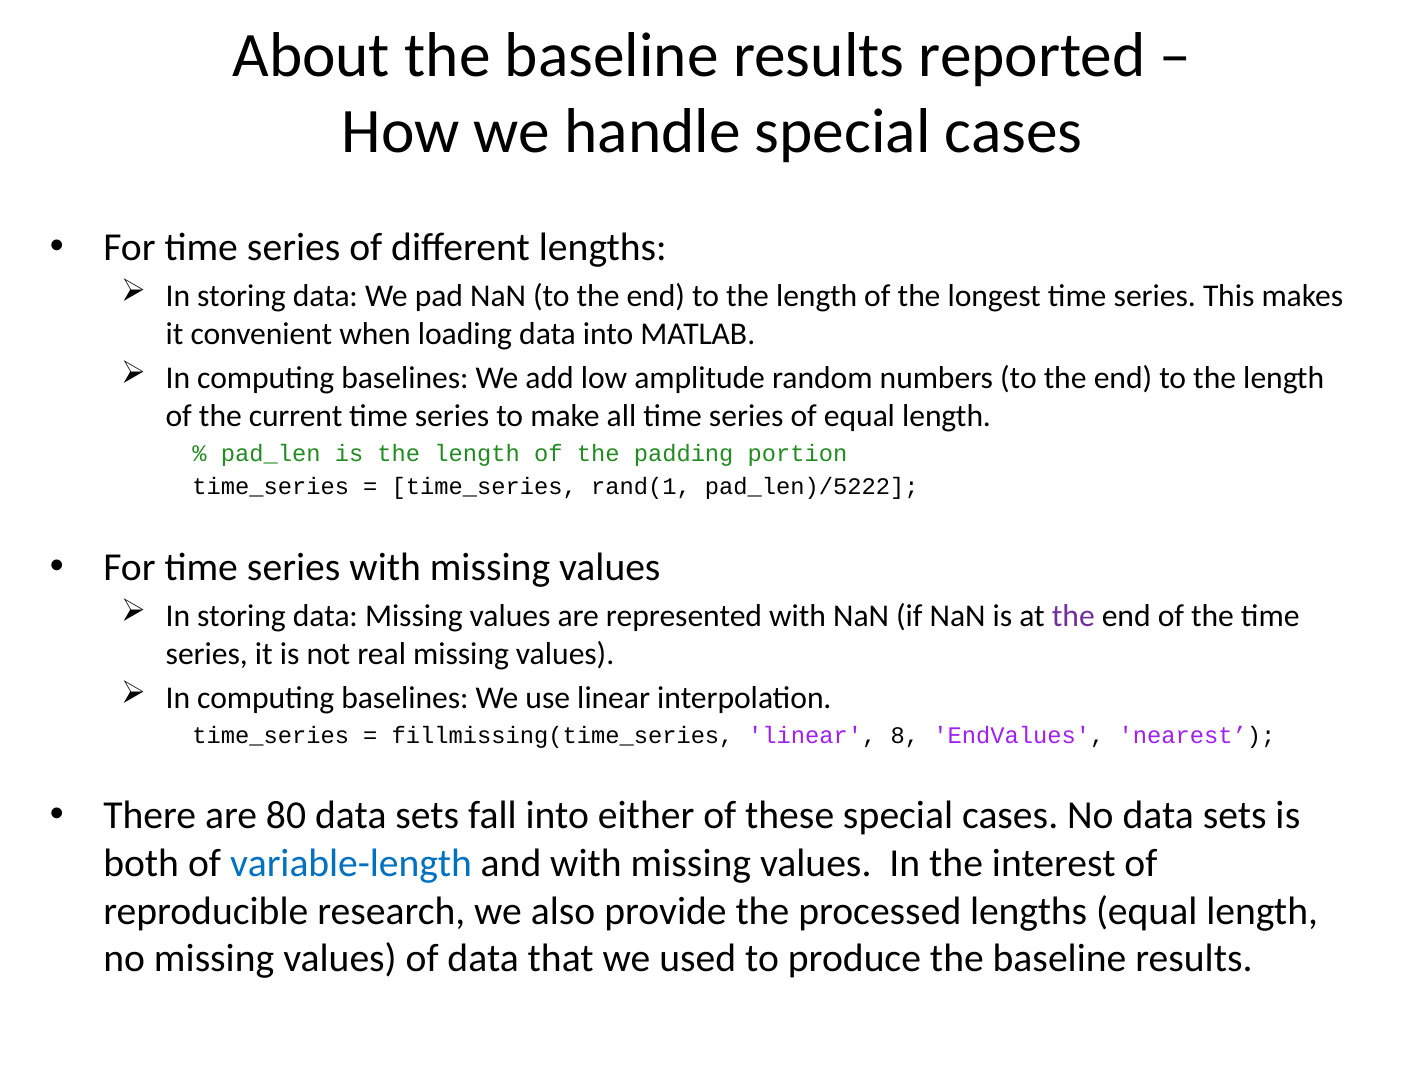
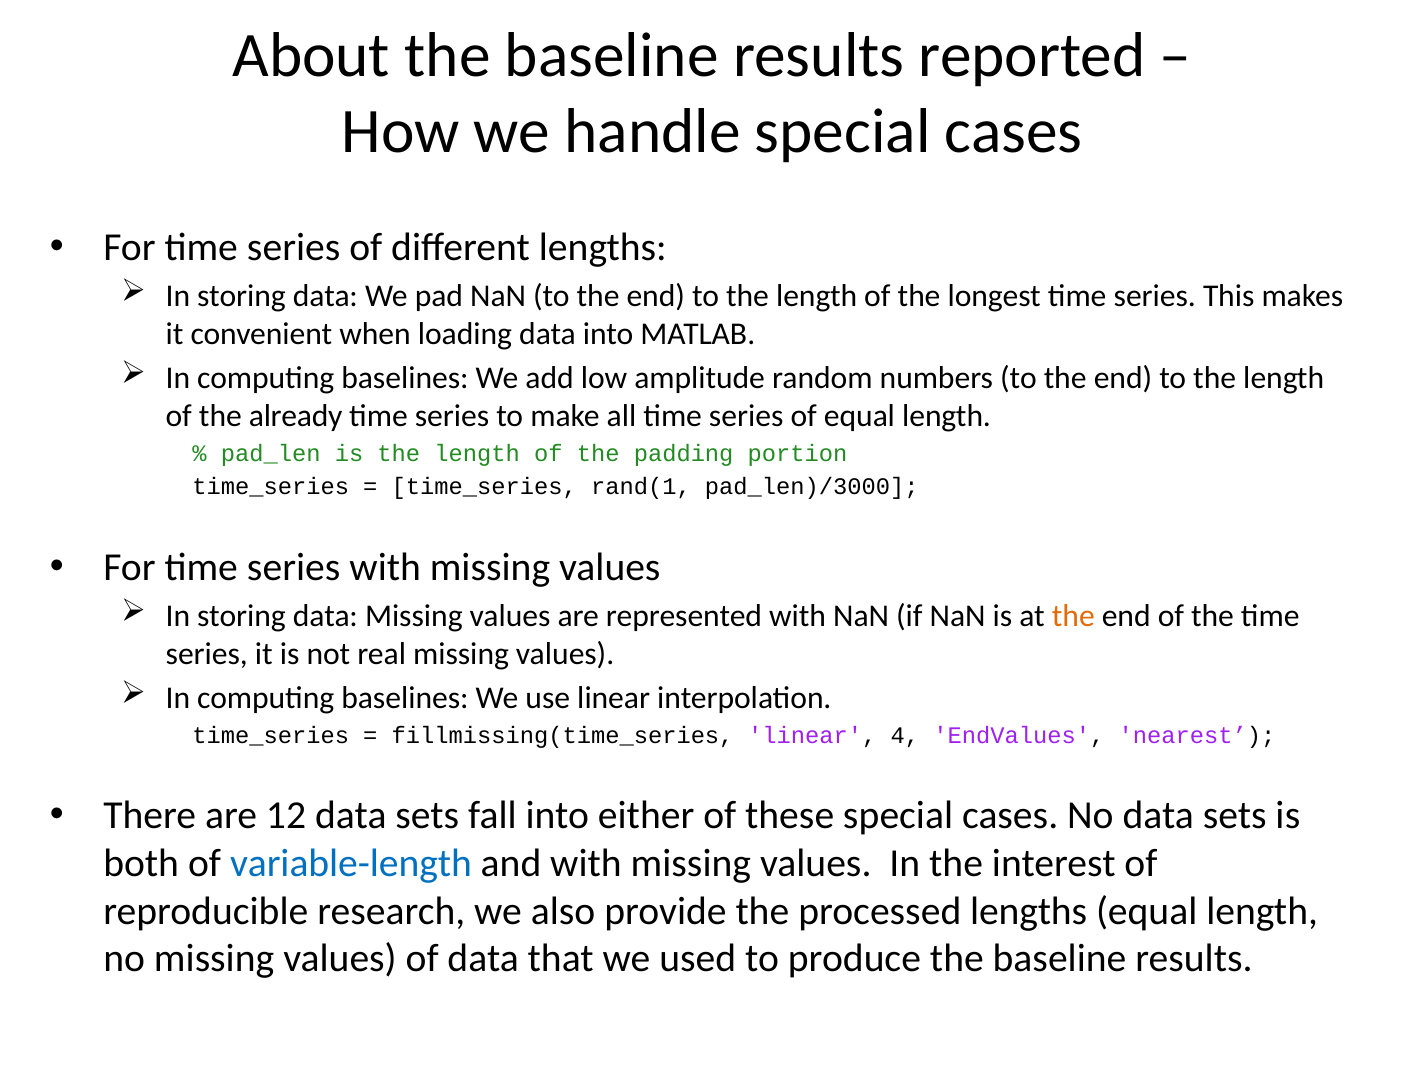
current: current -> already
pad_len)/5222: pad_len)/5222 -> pad_len)/3000
the at (1073, 616) colour: purple -> orange
8: 8 -> 4
80: 80 -> 12
